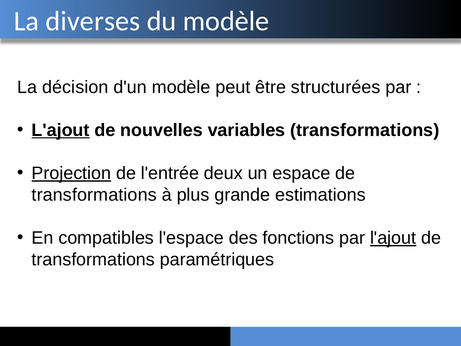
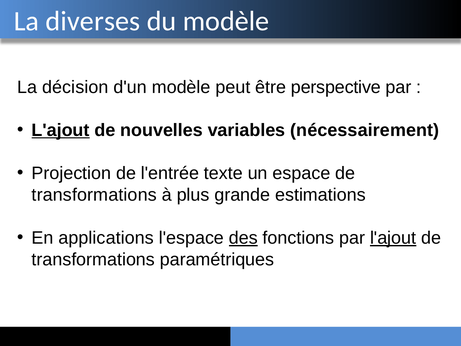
structurées: structurées -> perspective
variables transformations: transformations -> nécessairement
Projection underline: present -> none
deux: deux -> texte
compatibles: compatibles -> applications
des underline: none -> present
